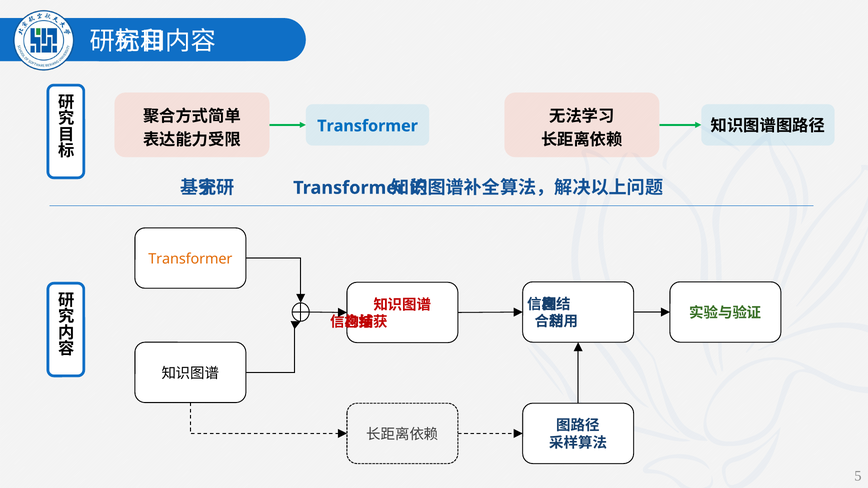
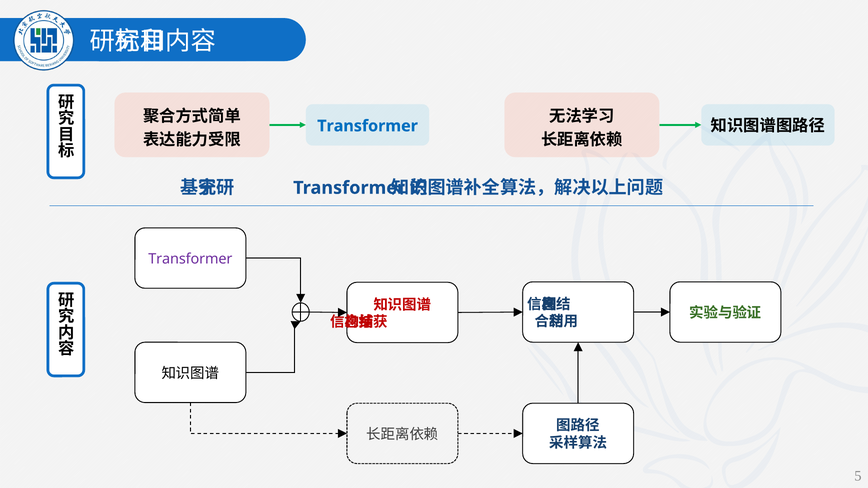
Transformer at (190, 259) colour: orange -> purple
